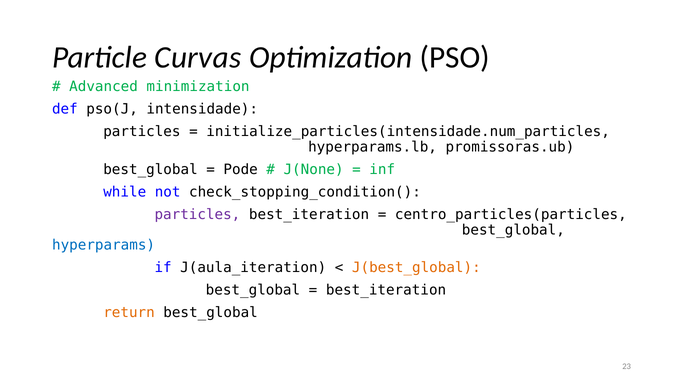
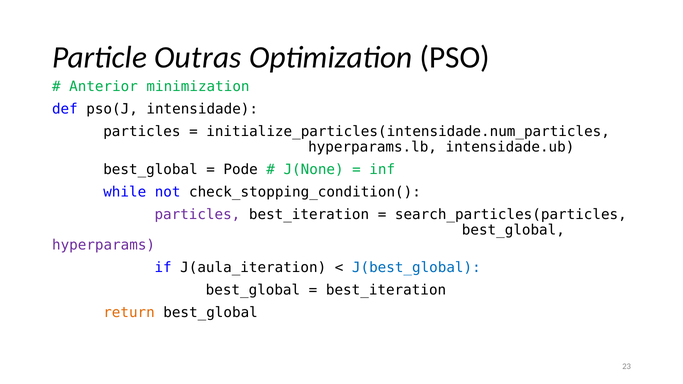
Curvas: Curvas -> Outras
Advanced: Advanced -> Anterior
promissoras.ub: promissoras.ub -> intensidade.ub
centro_particles(particles: centro_particles(particles -> search_particles(particles
hyperparams colour: blue -> purple
J(best_global colour: orange -> blue
